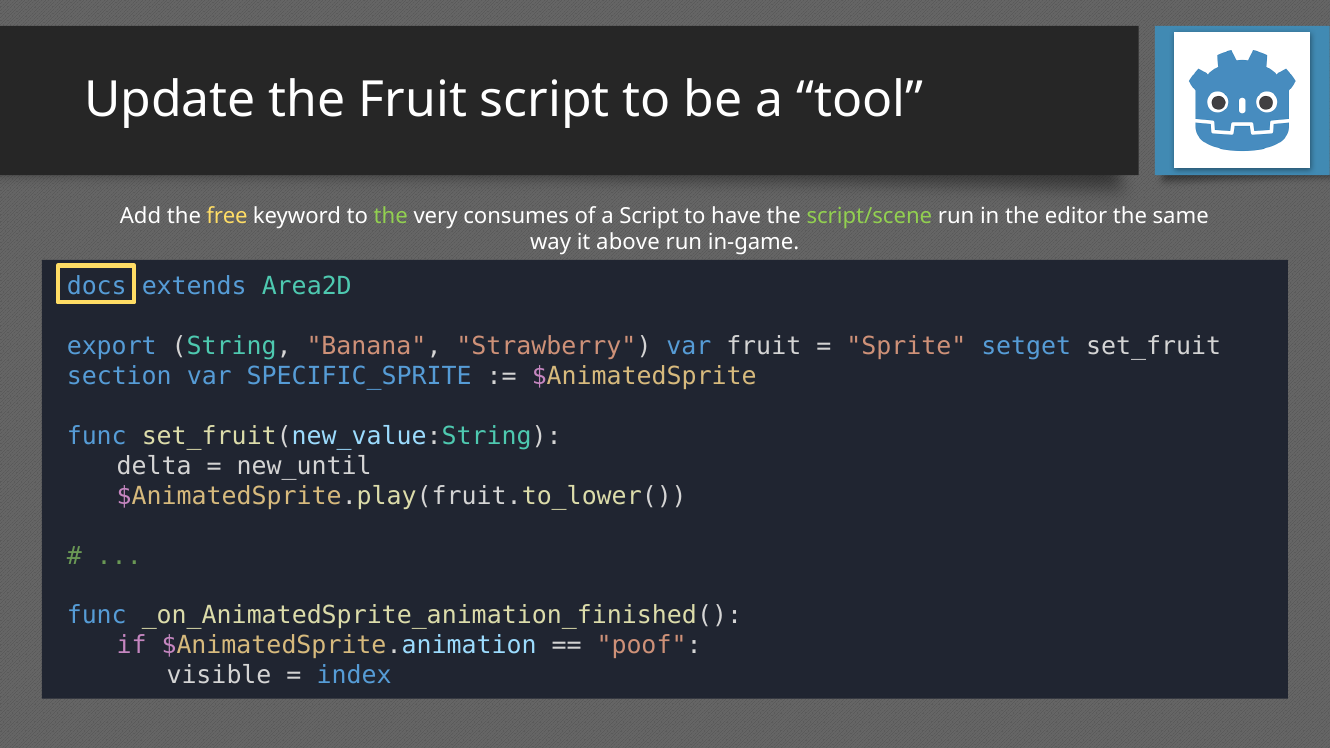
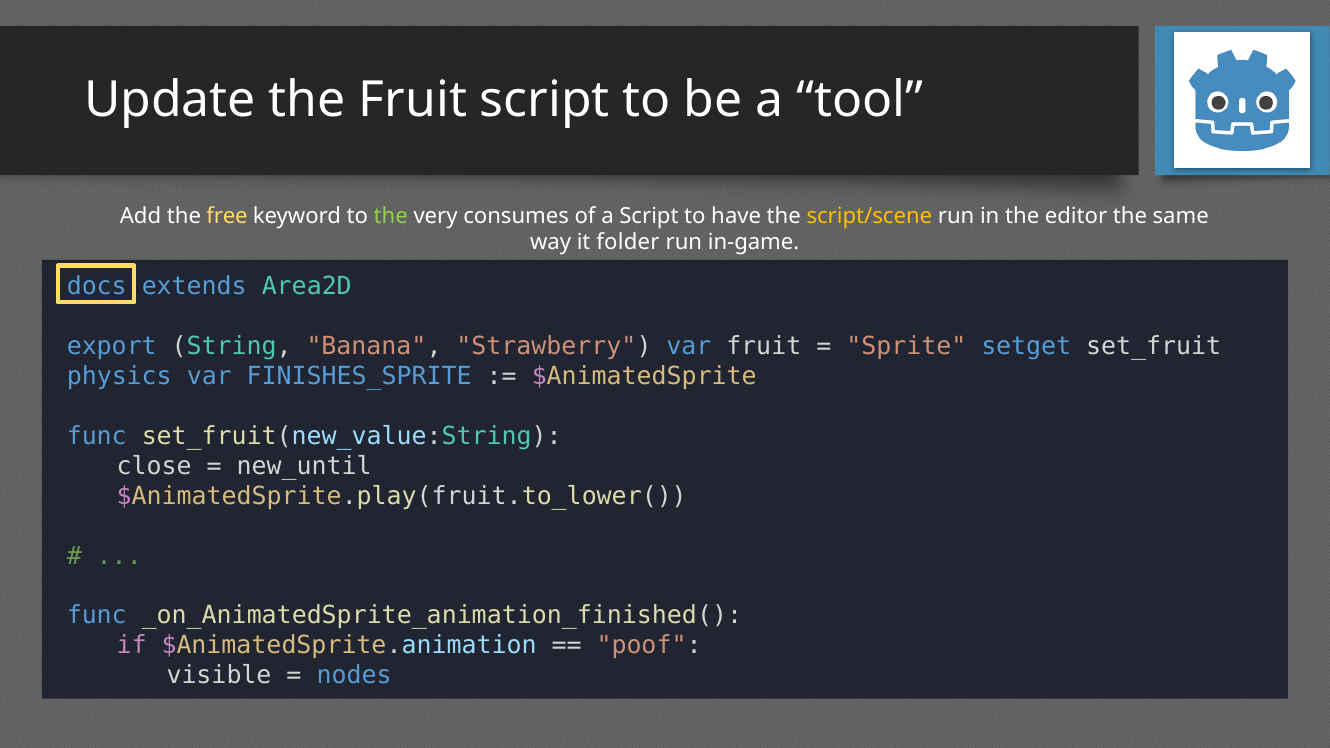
script/scene colour: light green -> yellow
above: above -> folder
section: section -> physics
SPECIFIC_SPRITE: SPECIFIC_SPRITE -> FINISHES_SPRITE
delta: delta -> close
index: index -> nodes
